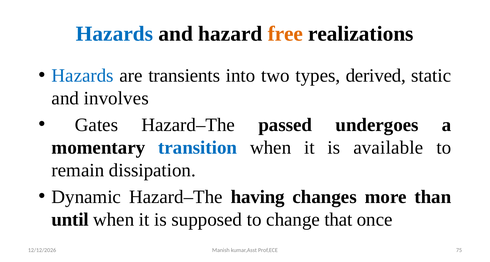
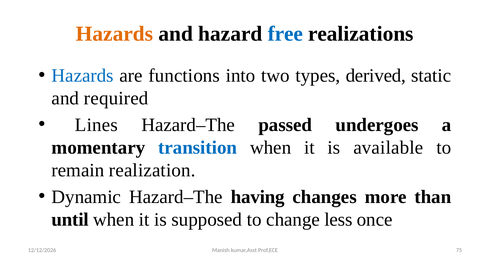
Hazards at (115, 34) colour: blue -> orange
free colour: orange -> blue
transients: transients -> functions
involves: involves -> required
Gates: Gates -> Lines
dissipation: dissipation -> realization
that: that -> less
